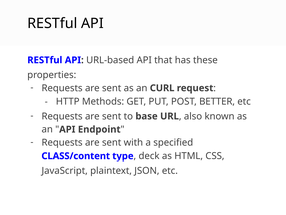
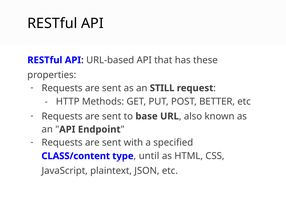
CURL: CURL -> STILL
deck: deck -> until
